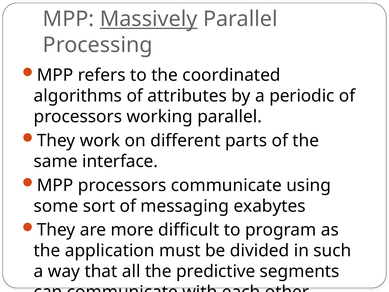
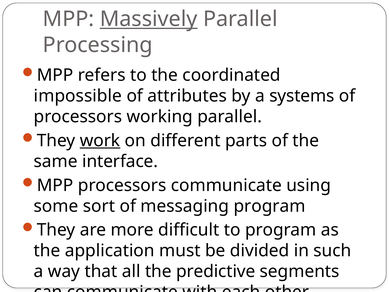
algorithms: algorithms -> impossible
periodic: periodic -> systems
work underline: none -> present
messaging exabytes: exabytes -> program
